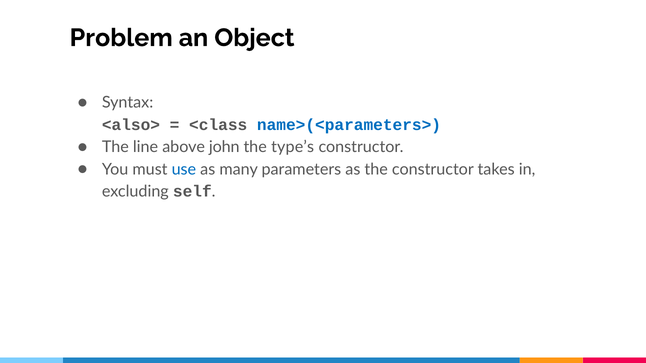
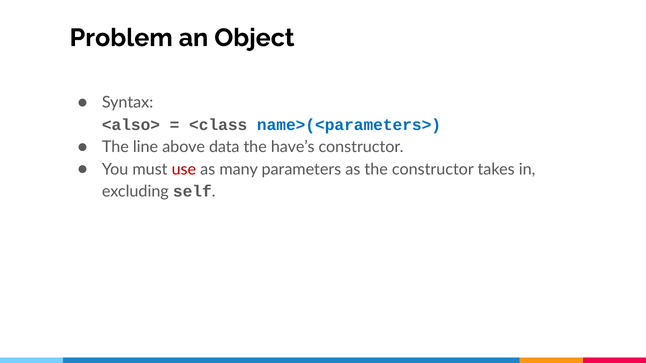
john: john -> data
type’s: type’s -> have’s
use colour: blue -> red
